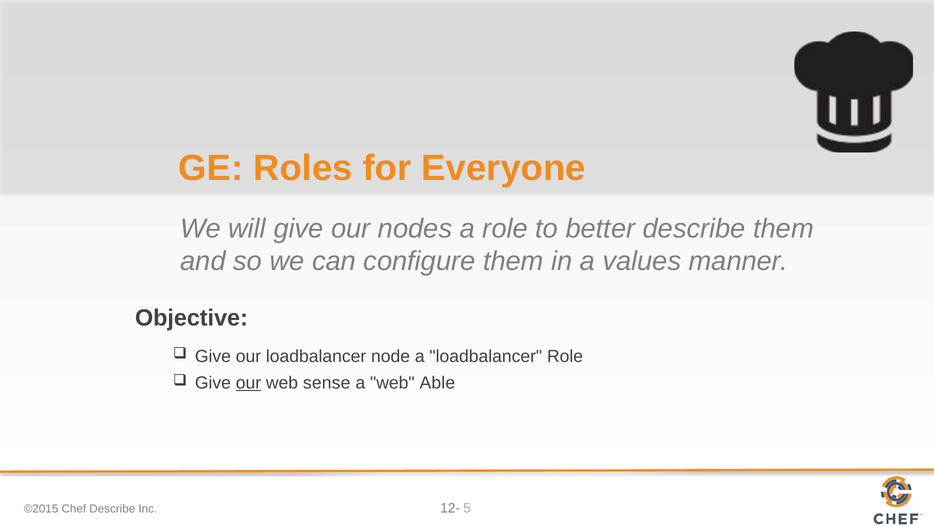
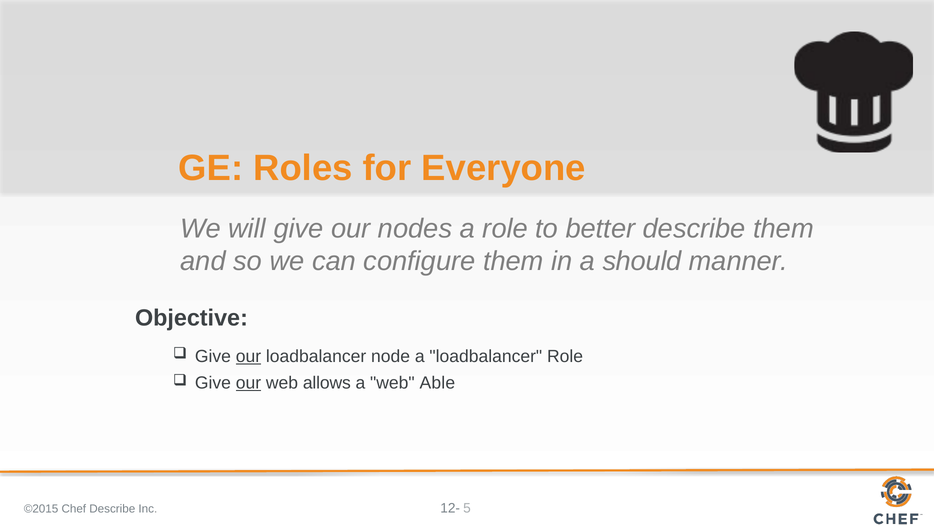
values: values -> should
our at (248, 356) underline: none -> present
sense: sense -> allows
